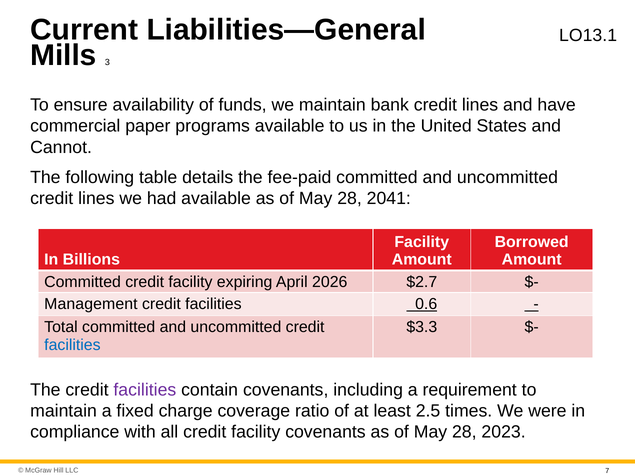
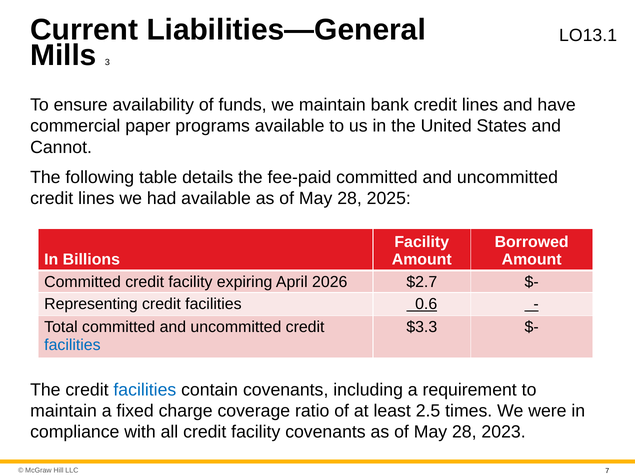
2041: 2041 -> 2025
Management: Management -> Representing
facilities at (145, 390) colour: purple -> blue
